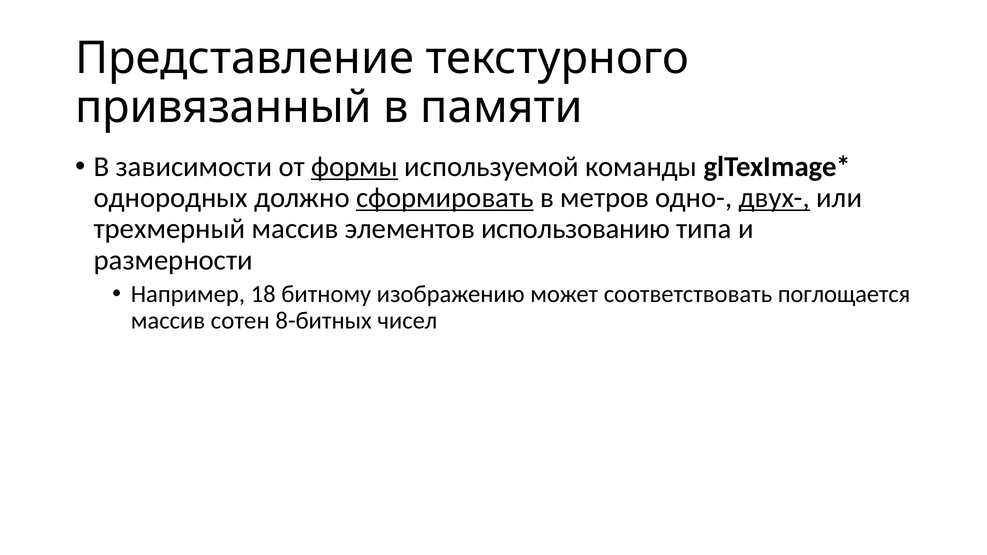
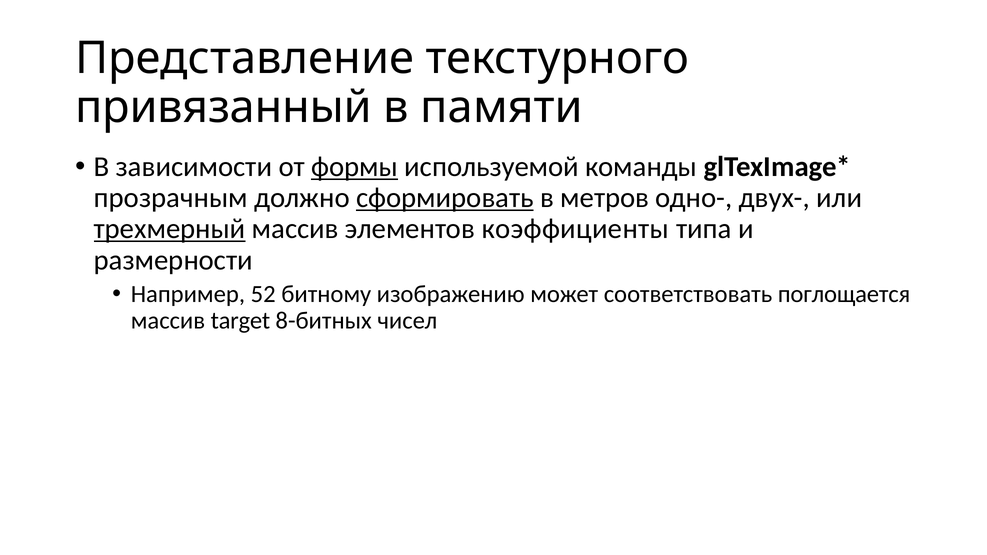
однородных: однородных -> прозрачным
двух- underline: present -> none
трехмерный underline: none -> present
использованию: использованию -> коэффициенты
18: 18 -> 52
сотен: сотен -> target
